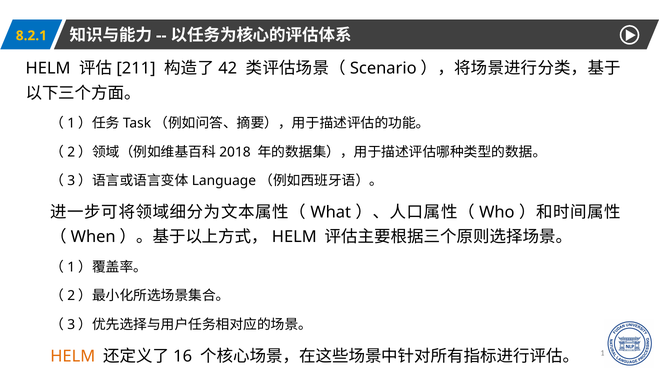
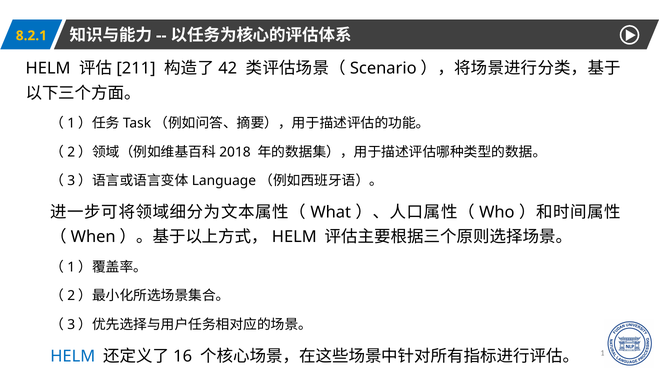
HELM at (73, 357) colour: orange -> blue
